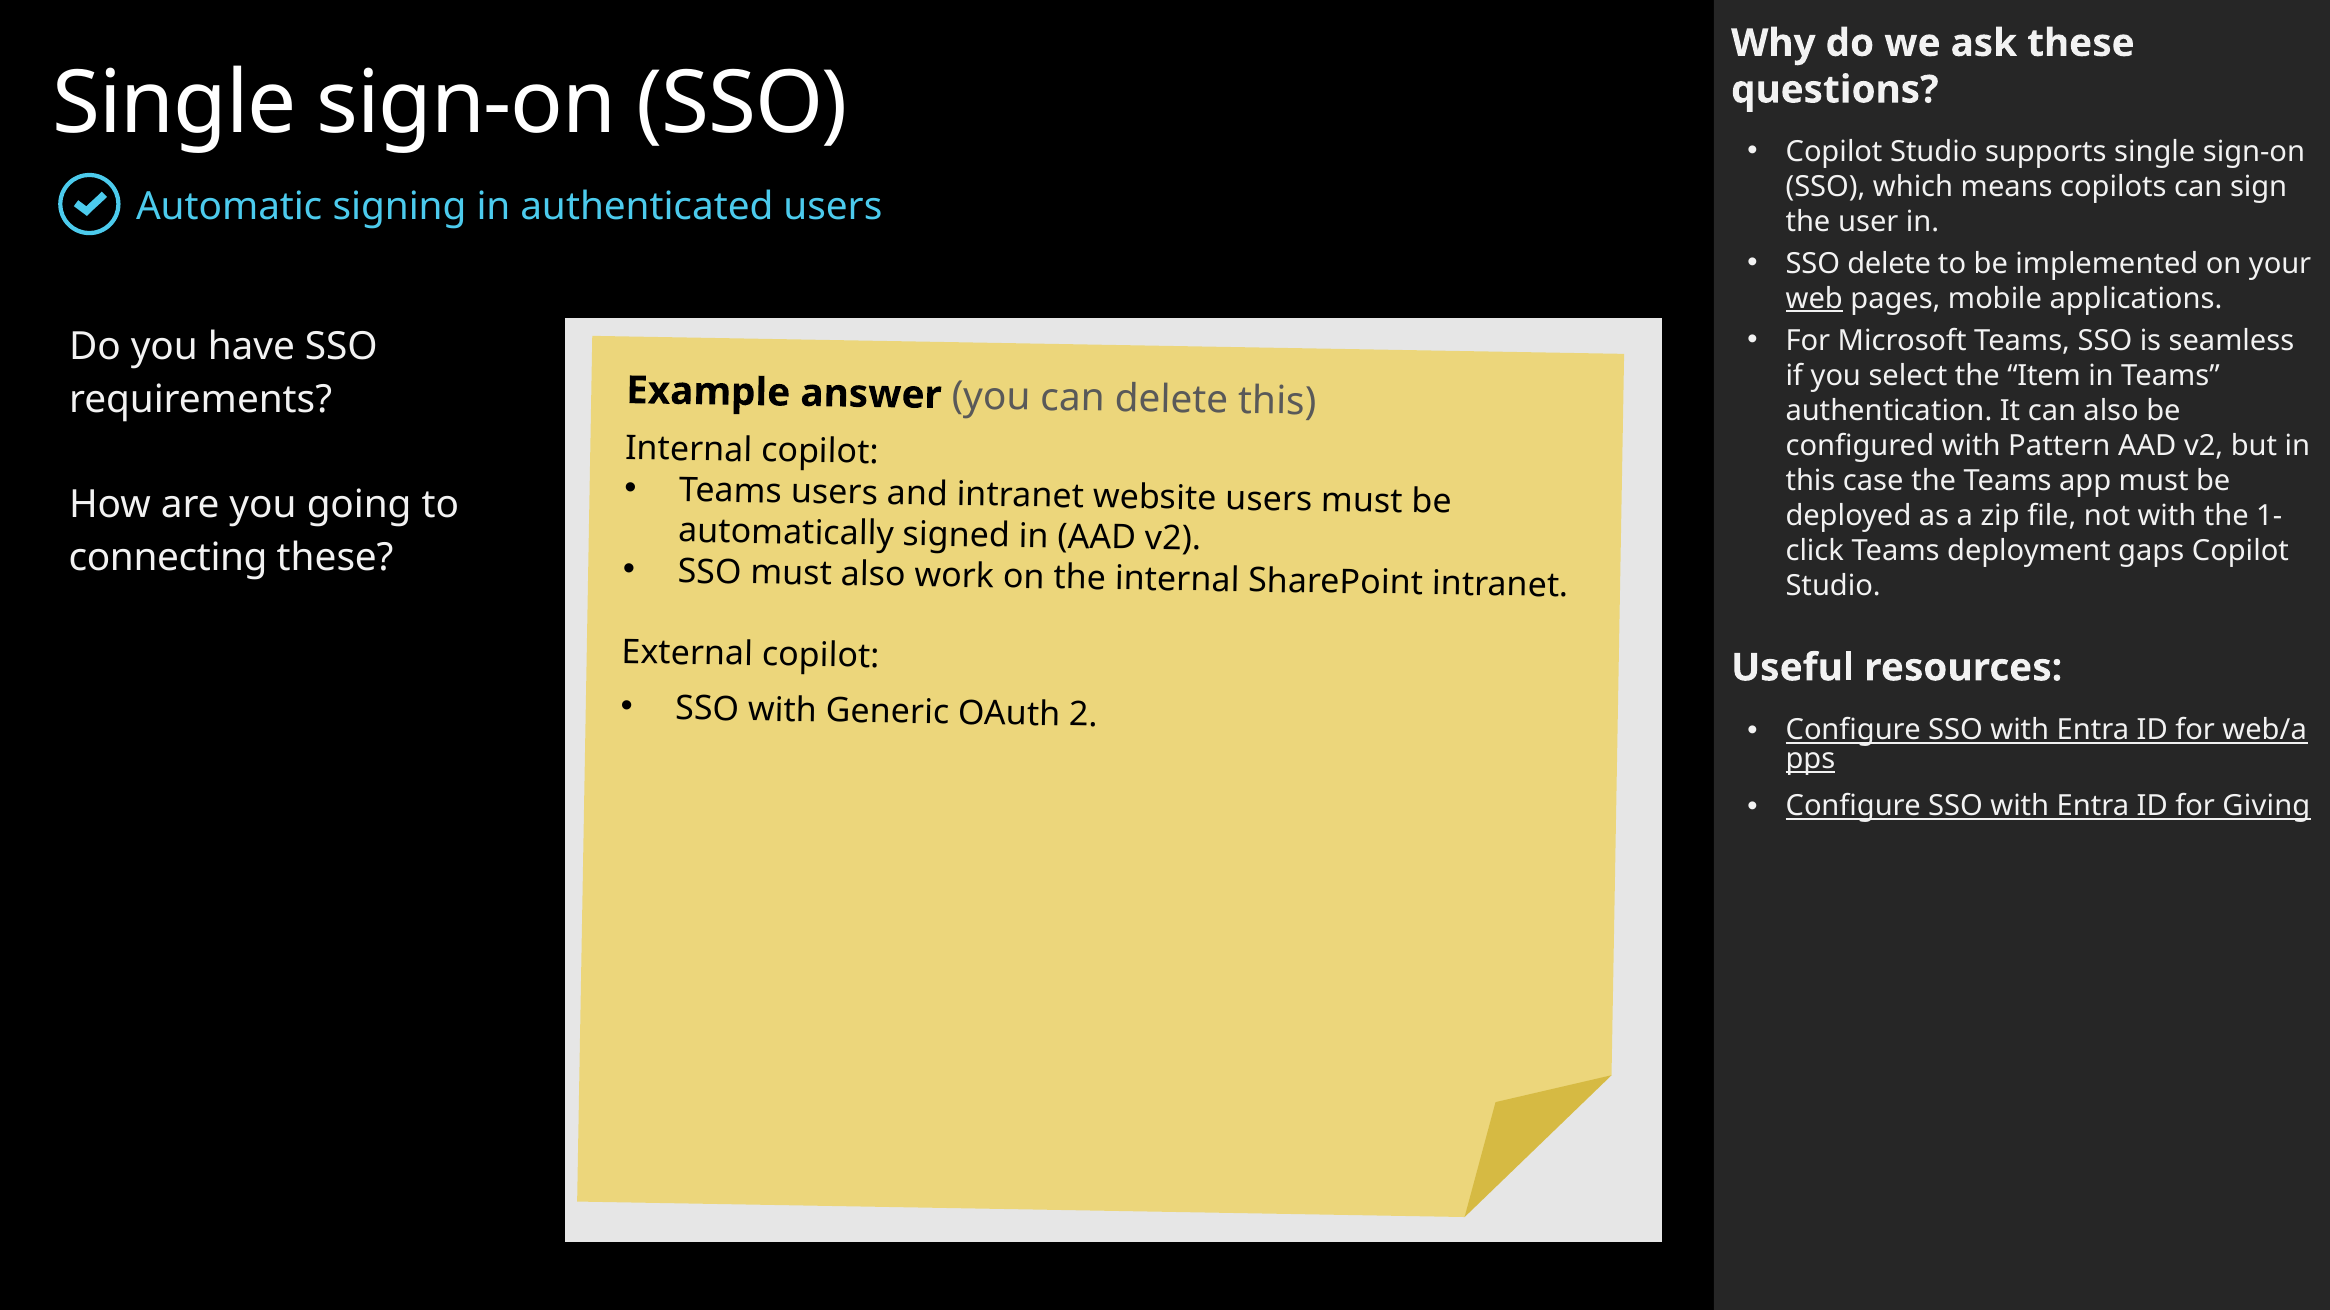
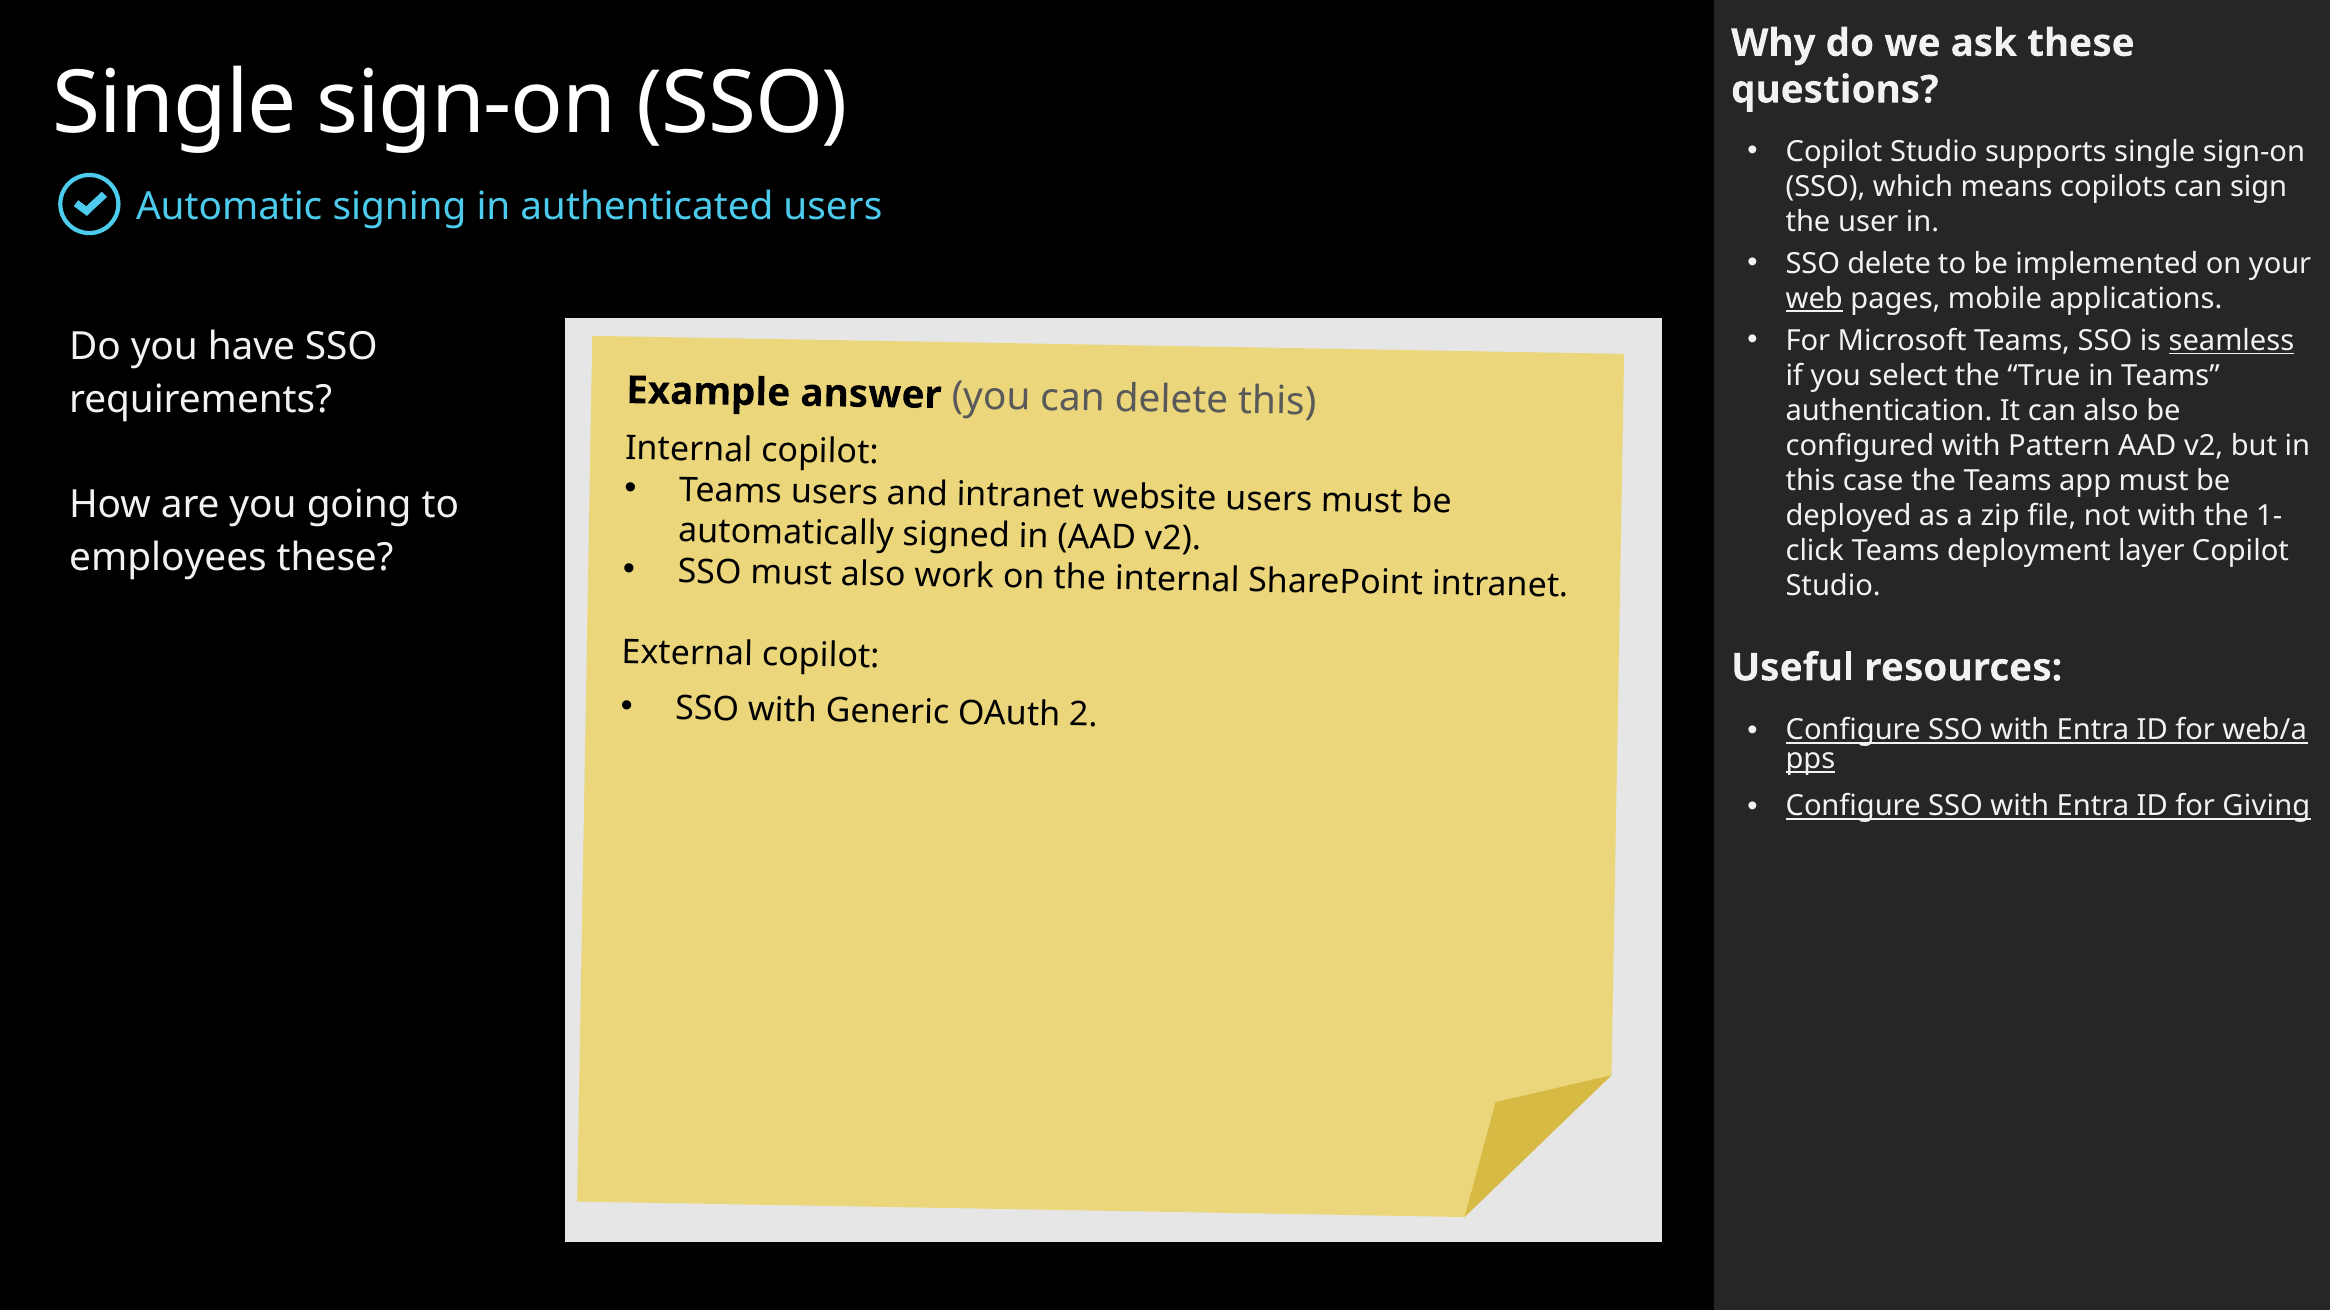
seamless underline: none -> present
Item: Item -> True
gaps: gaps -> layer
connecting: connecting -> employees
